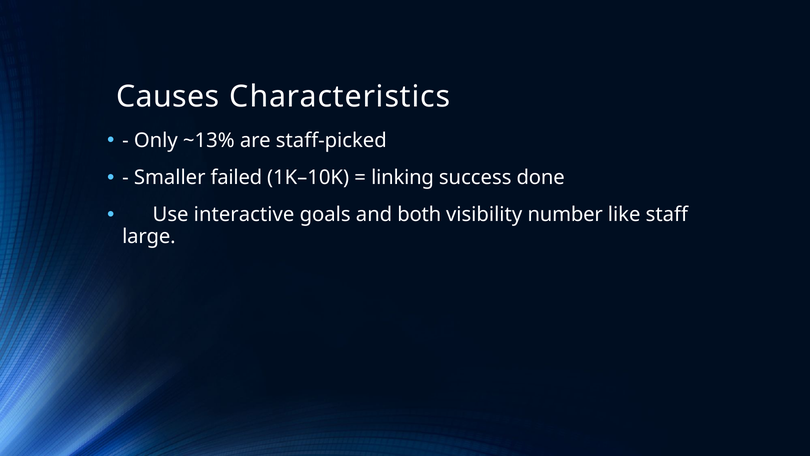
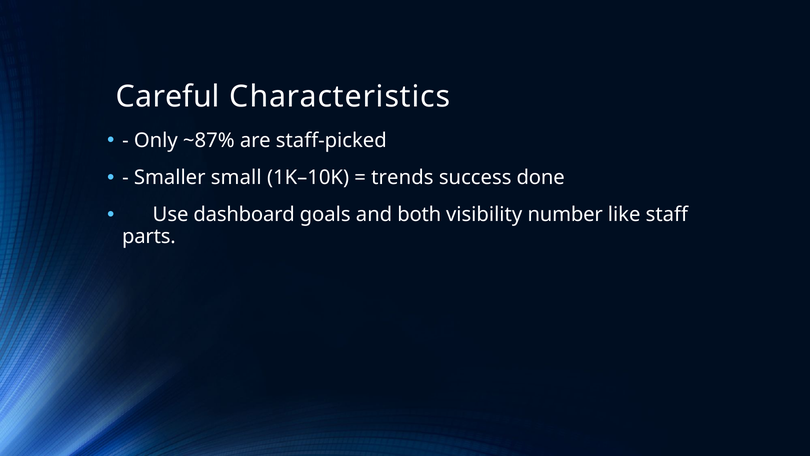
Causes: Causes -> Careful
~13%: ~13% -> ~87%
failed: failed -> small
linking: linking -> trends
interactive: interactive -> dashboard
large: large -> parts
